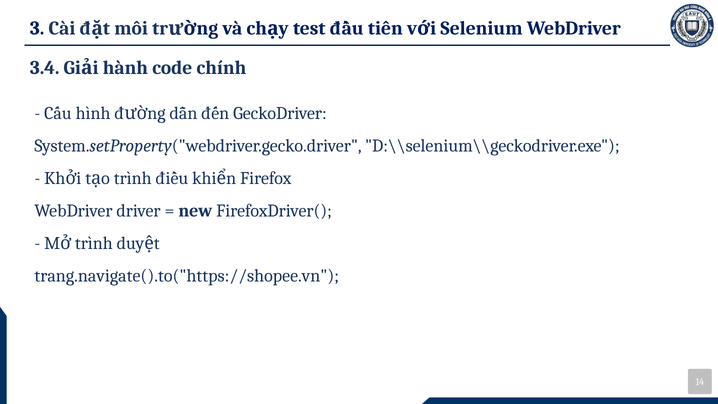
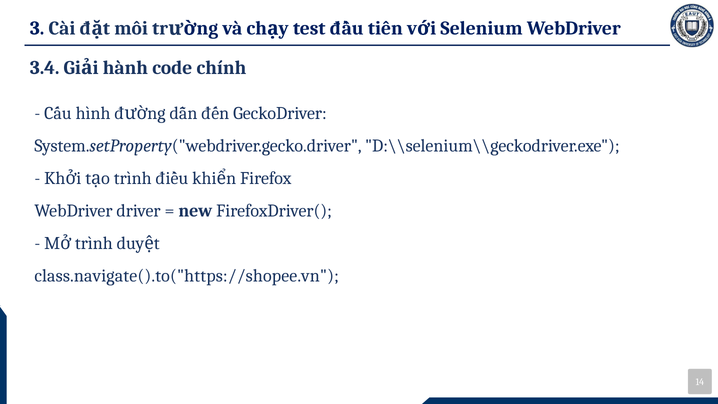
trang.navigate().to("https://shopee.vn: trang.navigate().to("https://shopee.vn -> class.navigate().to("https://shopee.vn
